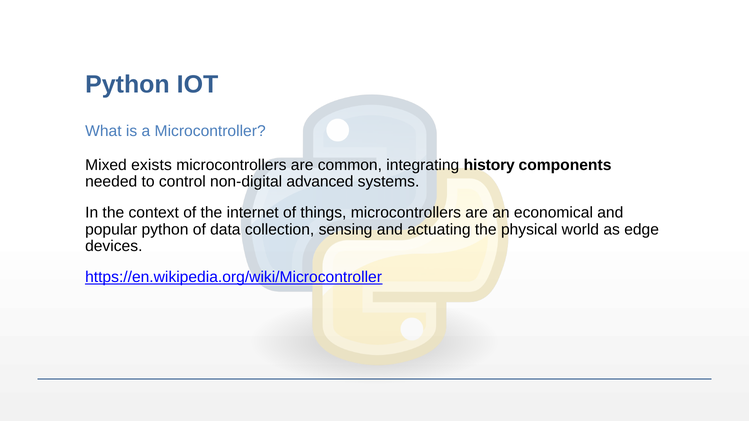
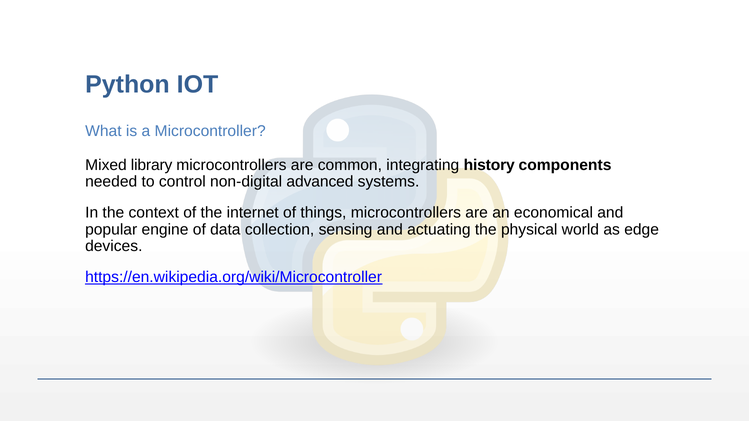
exists: exists -> library
popular python: python -> engine
